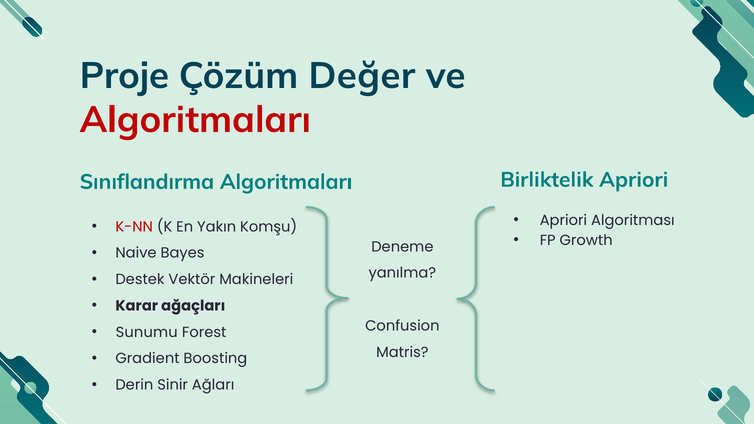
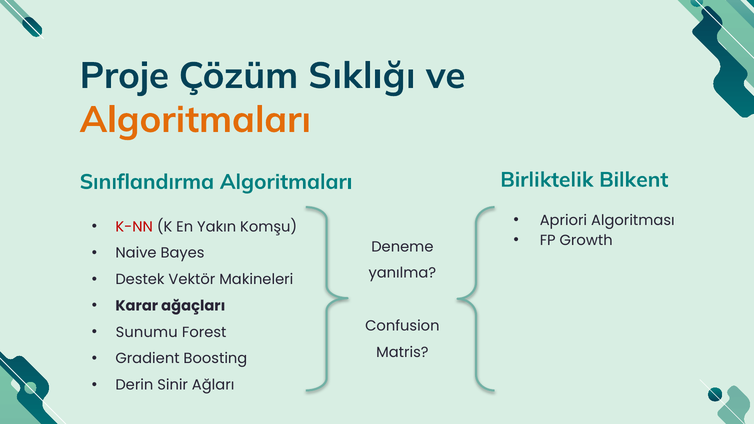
Değer: Değer -> Sıklığı
Algoritmaları at (195, 120) colour: red -> orange
Birliktelik Apriori: Apriori -> Bilkent
